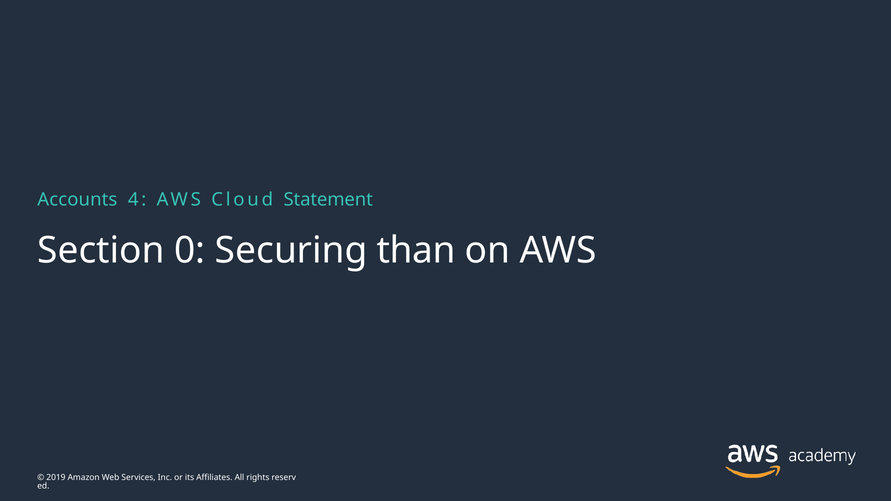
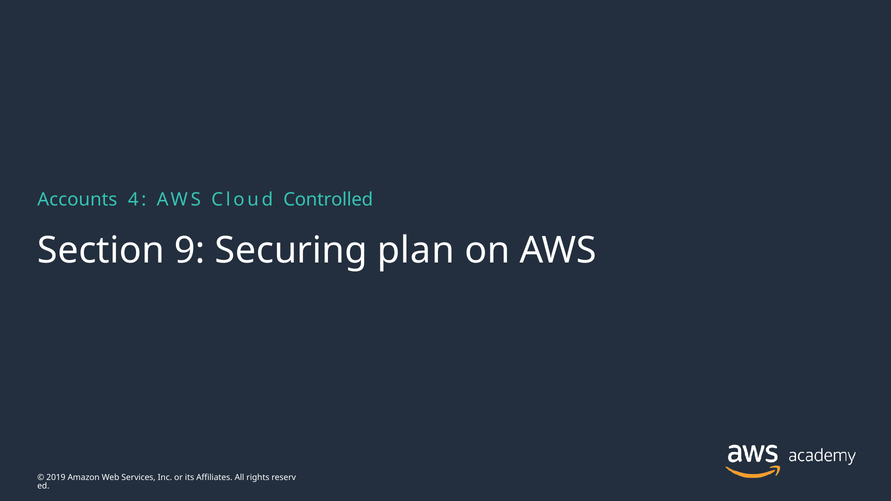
Statement: Statement -> Controlled
0: 0 -> 9
than: than -> plan
